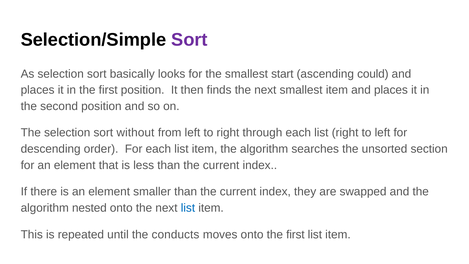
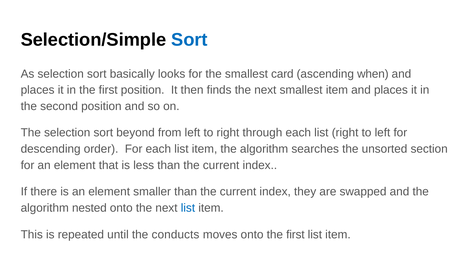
Sort at (189, 40) colour: purple -> blue
start: start -> card
could: could -> when
without: without -> beyond
